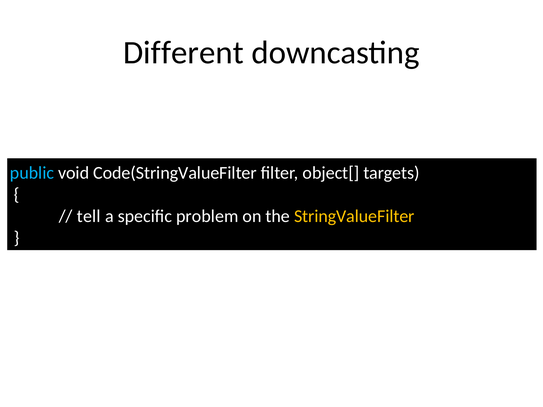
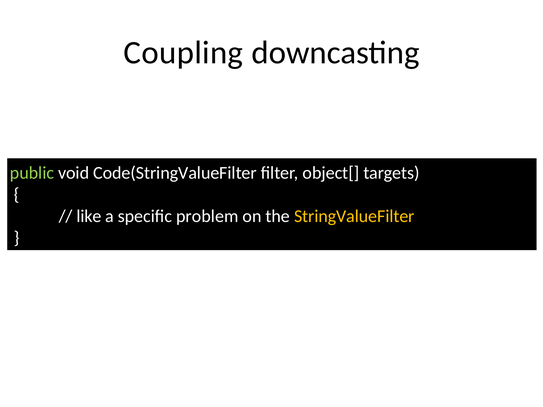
Different: Different -> Coupling
public colour: light blue -> light green
tell: tell -> like
